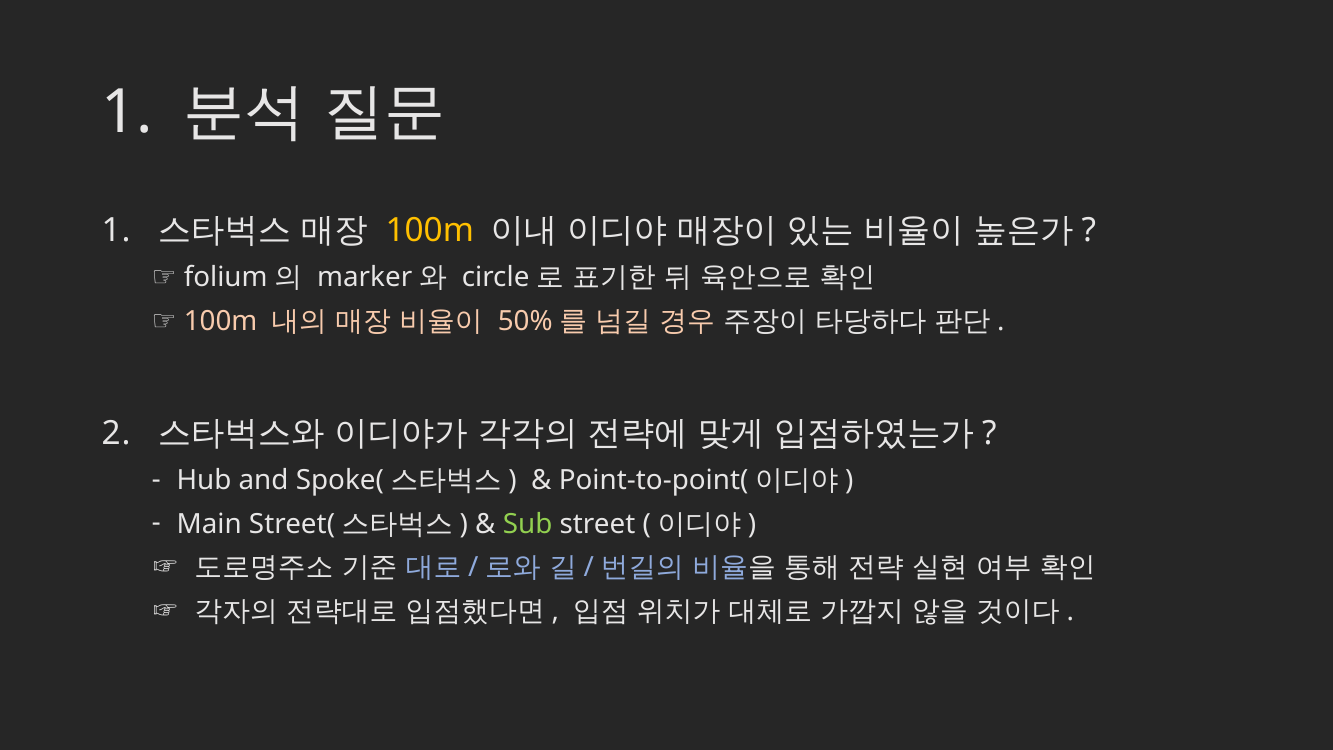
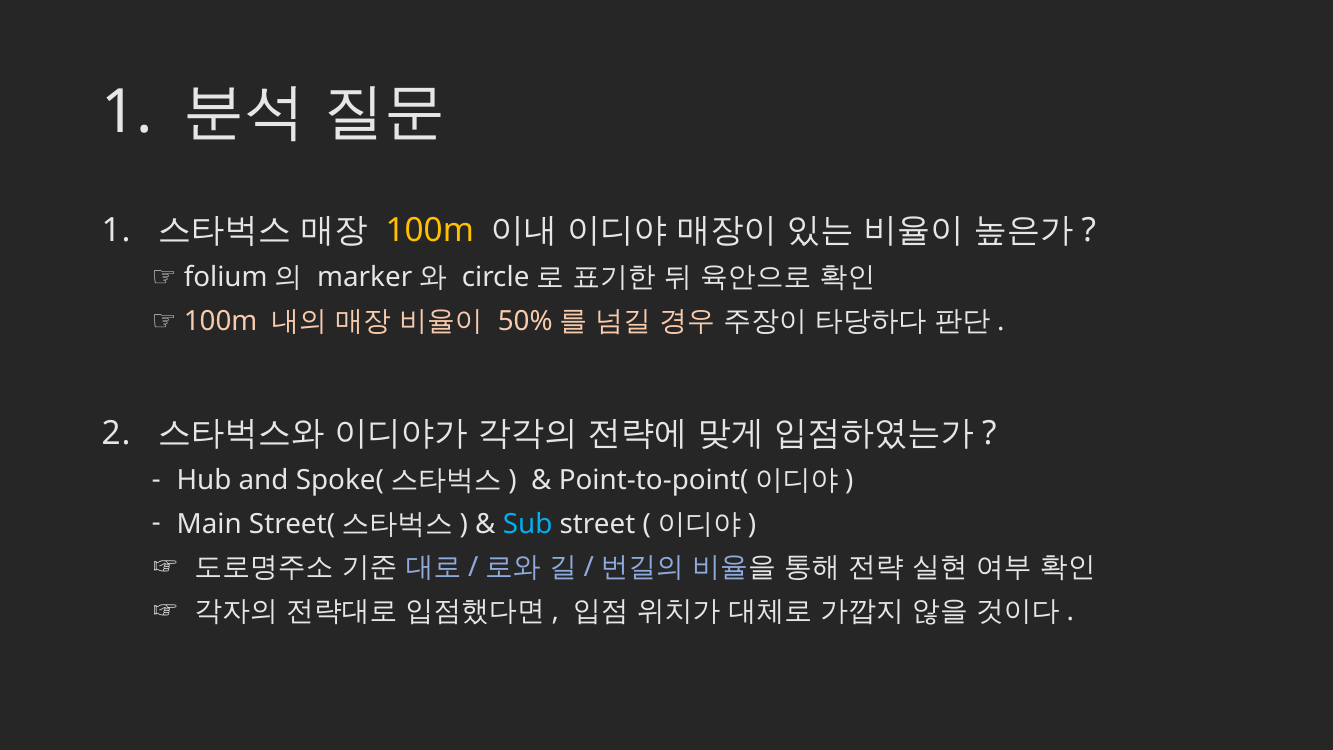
Sub colour: light green -> light blue
